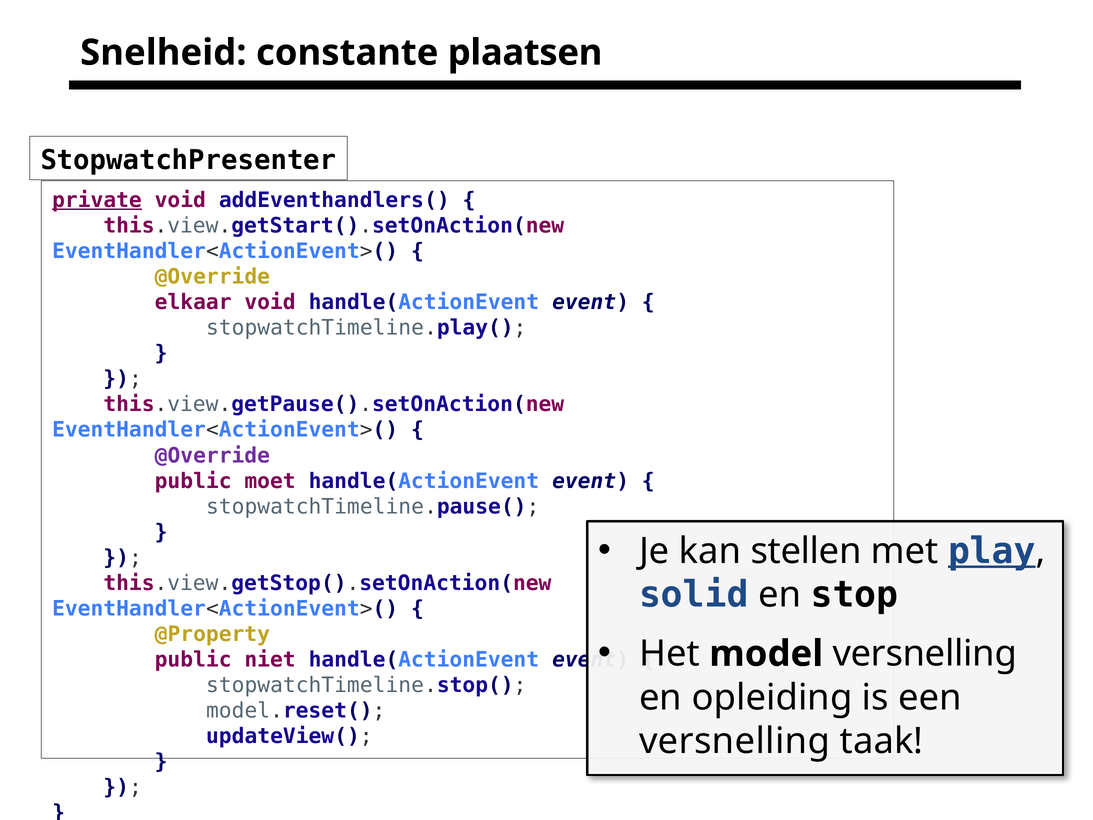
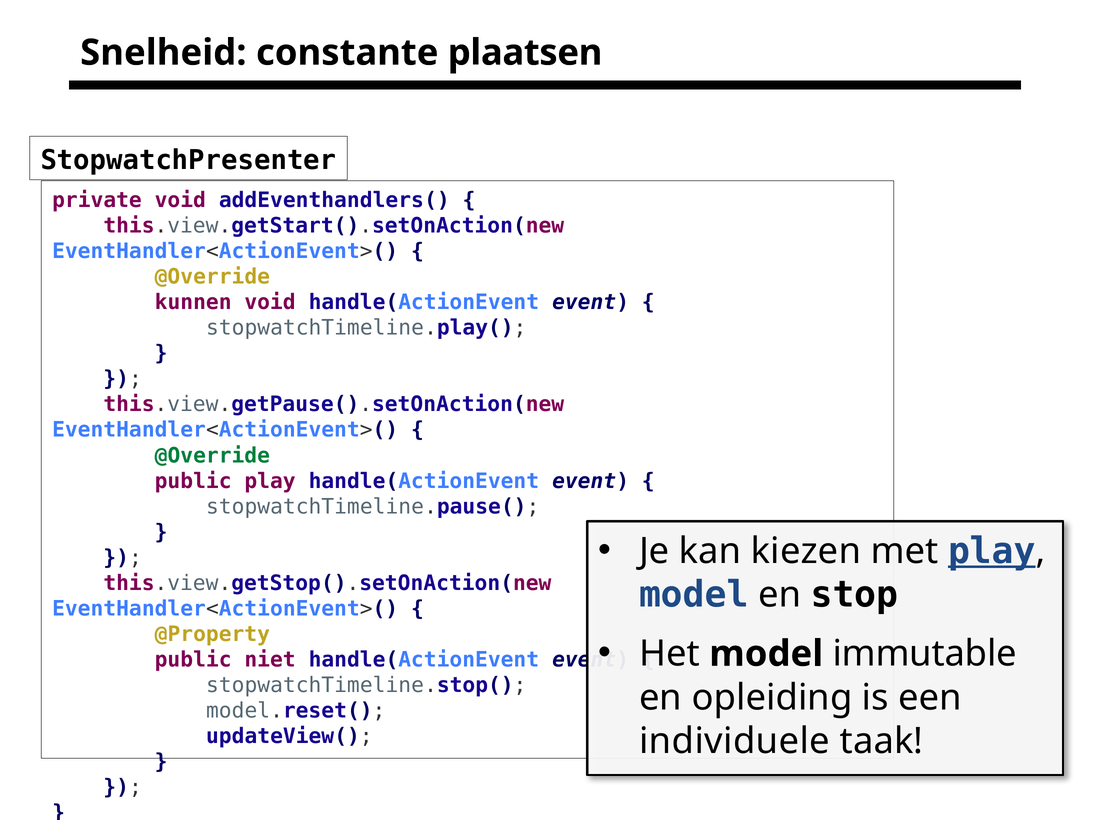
private underline: present -> none
elkaar: elkaar -> kunnen
@Override at (212, 455) colour: purple -> green
public moet: moet -> play
stellen: stellen -> kiezen
solid at (694, 595): solid -> model
model versnelling: versnelling -> immutable
versnelling at (735, 741): versnelling -> individuele
